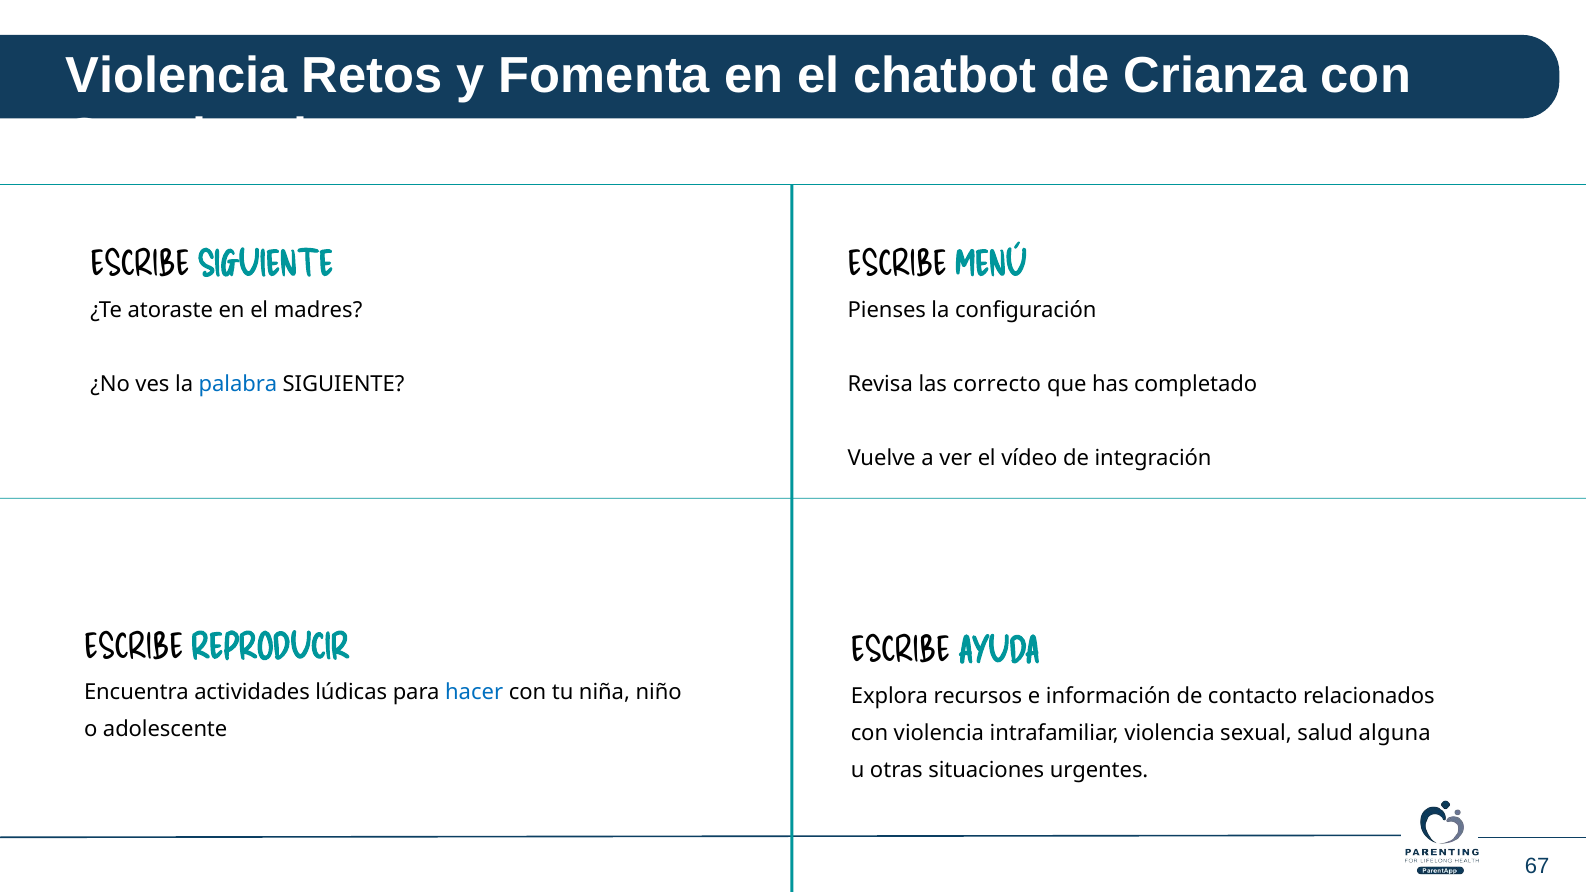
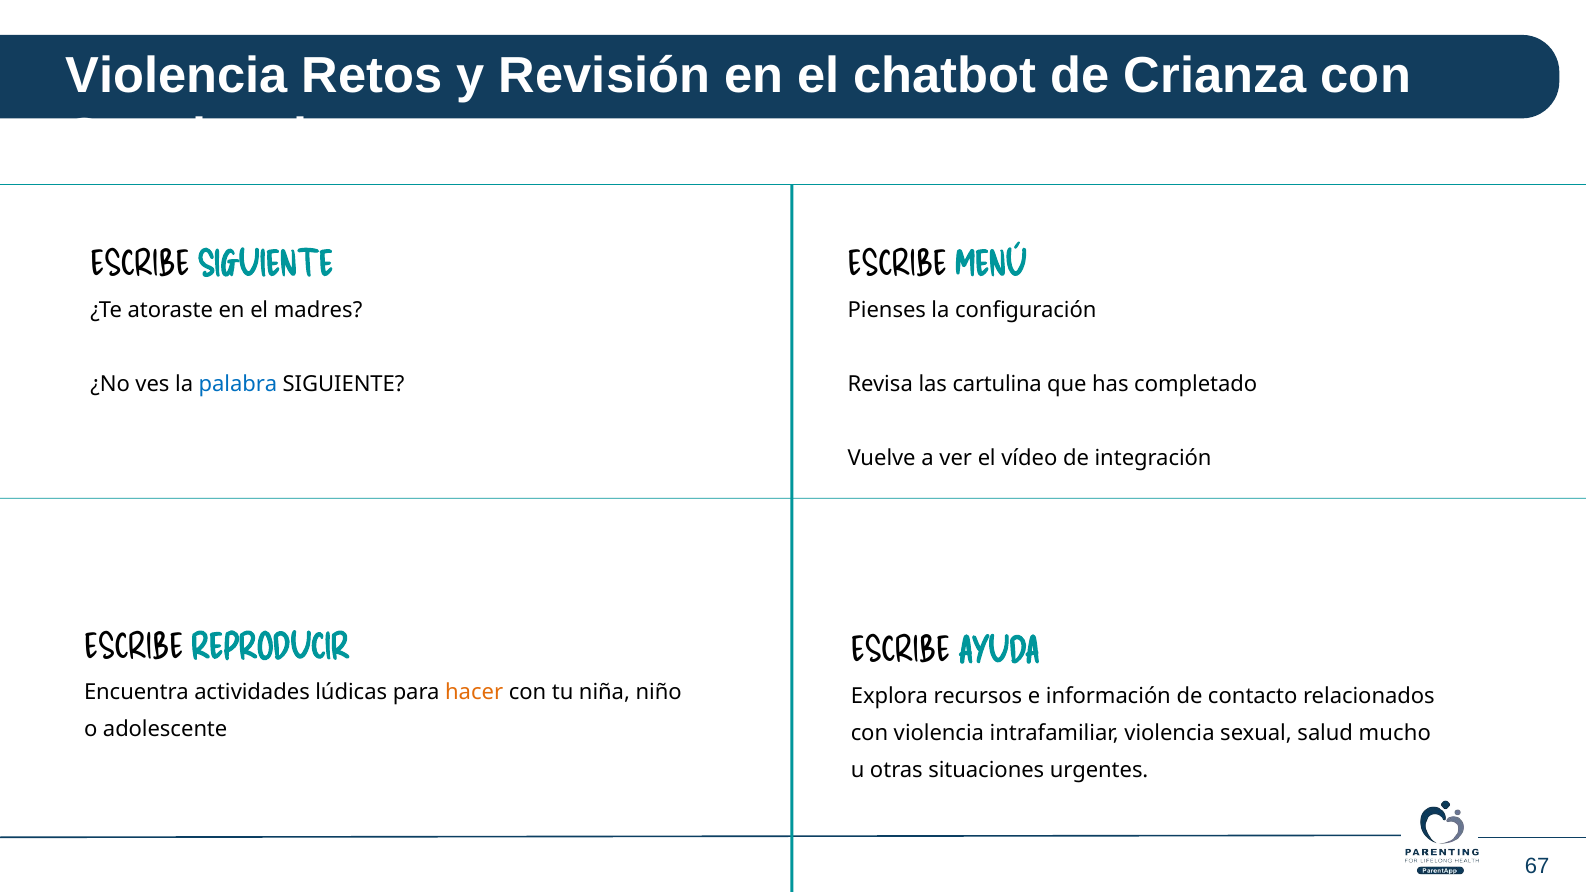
Fomenta: Fomenta -> Revisión
correcto: correcto -> cartulina
hacer colour: blue -> orange
alguna: alguna -> mucho
